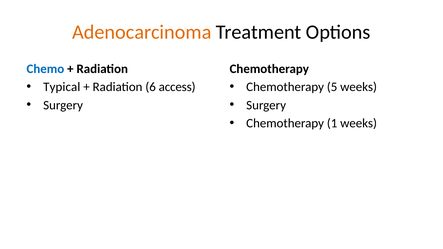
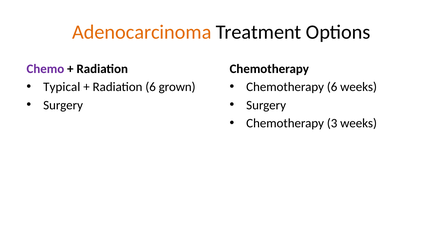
Chemo colour: blue -> purple
access: access -> grown
Chemotherapy 5: 5 -> 6
1: 1 -> 3
